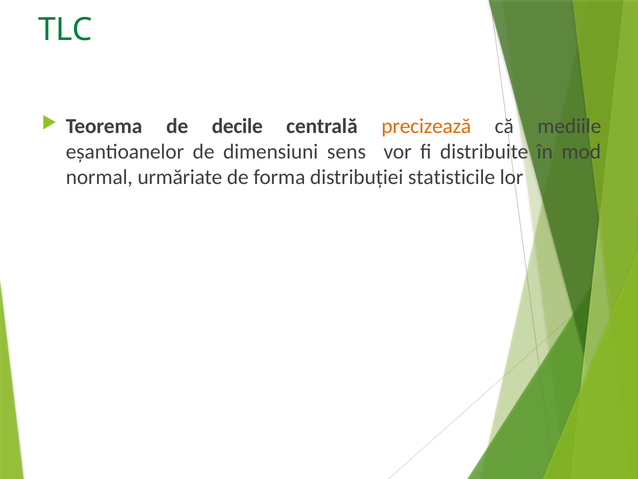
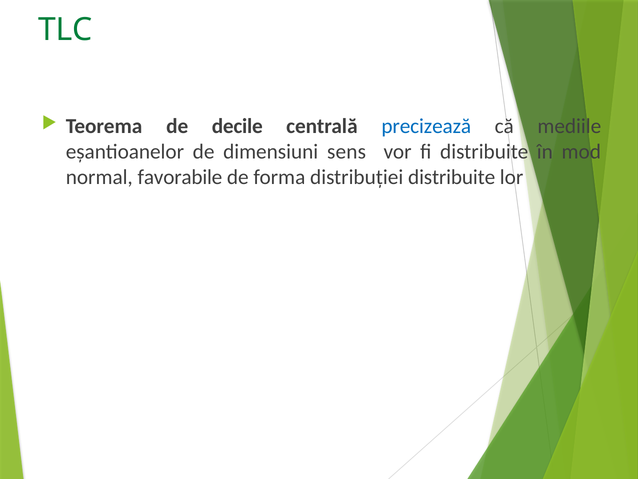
precizează colour: orange -> blue
urmăriate: urmăriate -> favorabile
distribuției statisticile: statisticile -> distribuite
